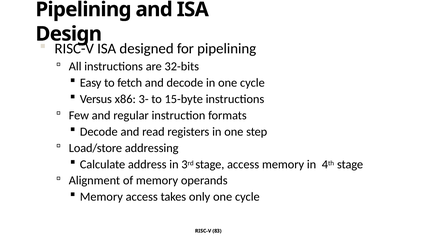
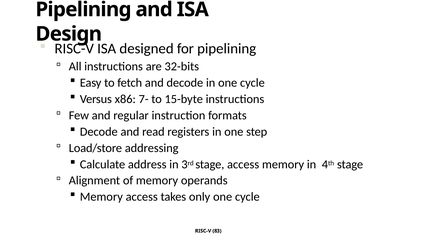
3-: 3- -> 7-
